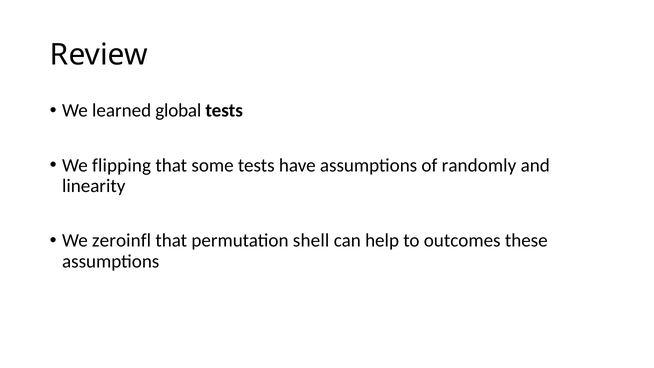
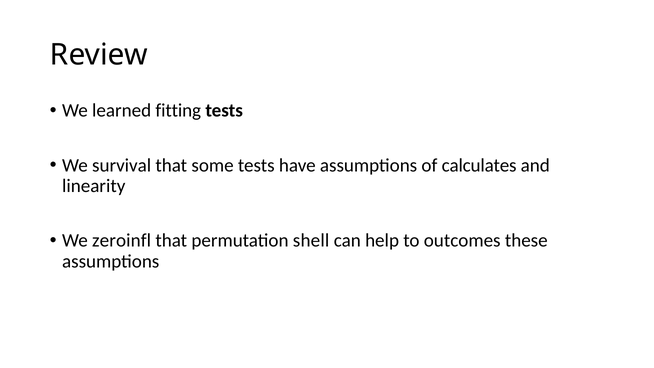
global: global -> fitting
flipping: flipping -> survival
randomly: randomly -> calculates
